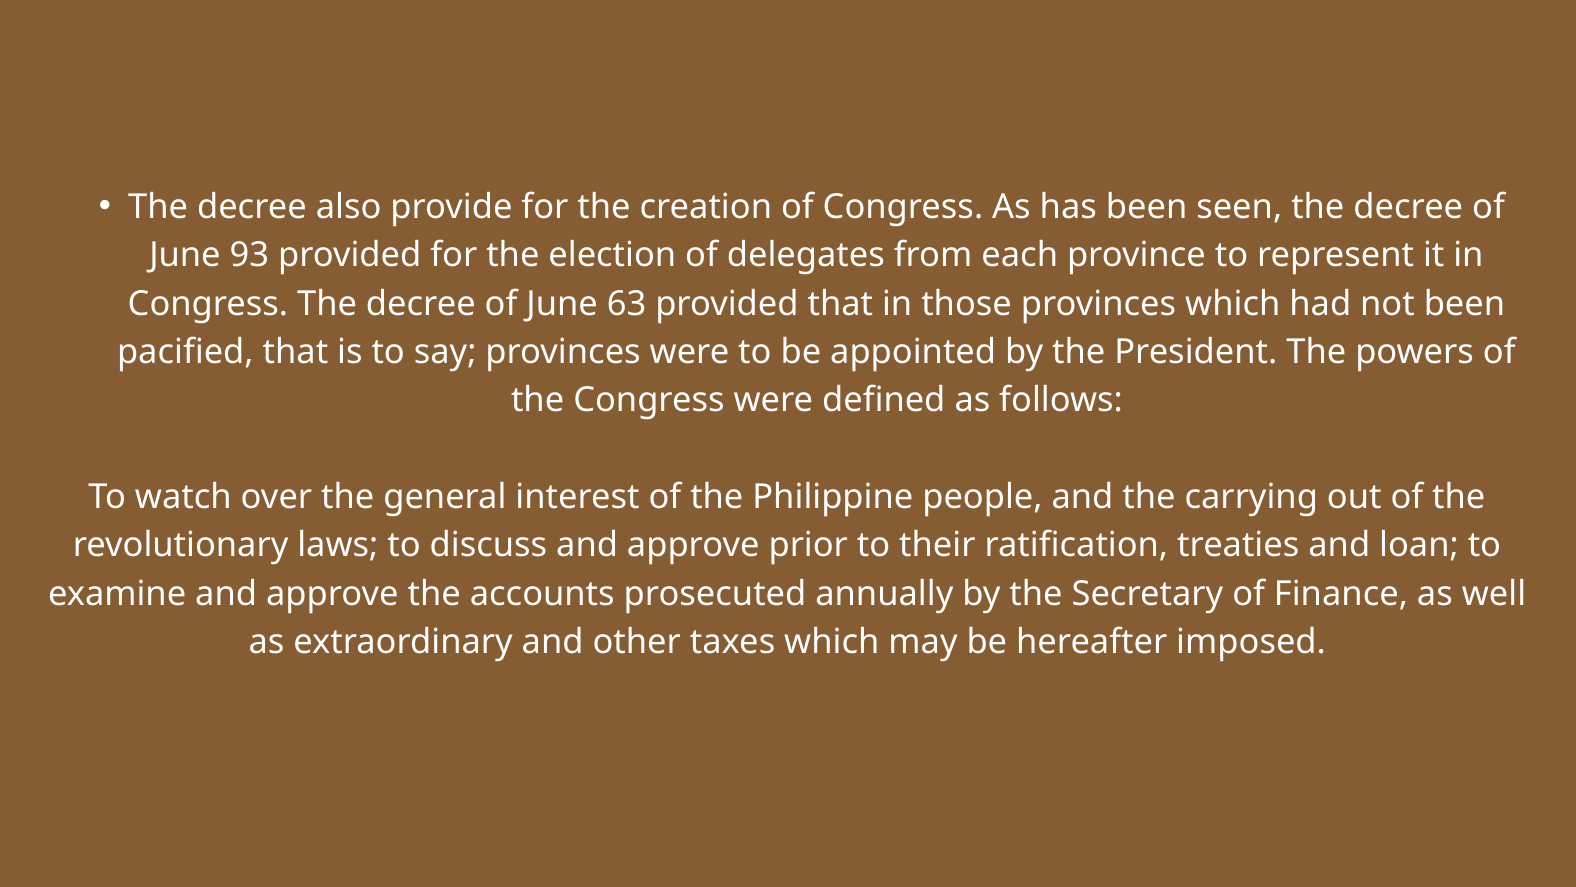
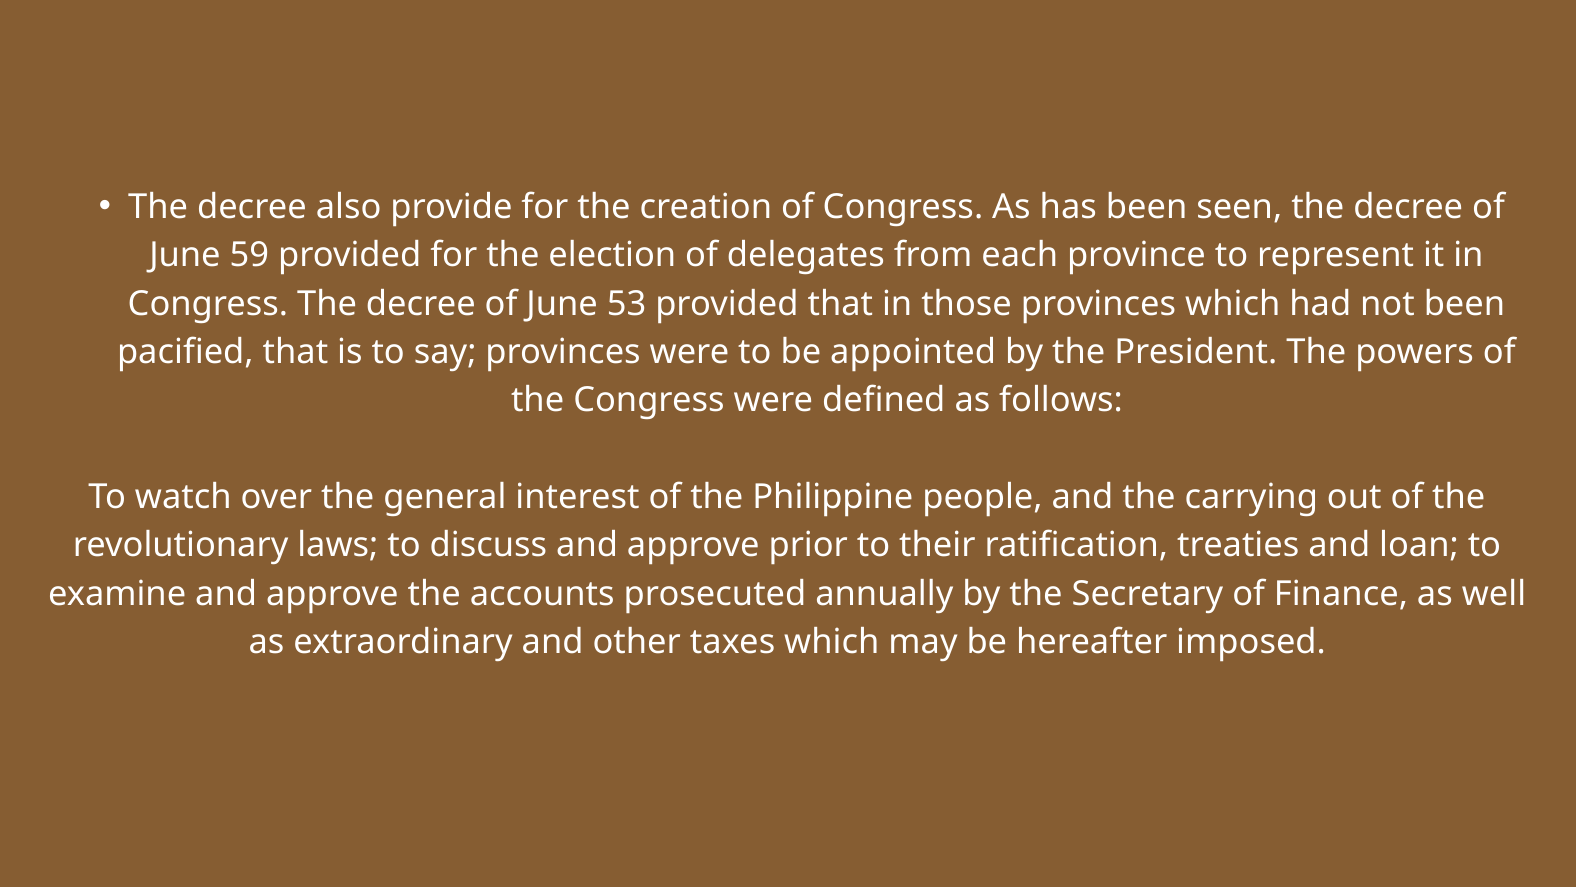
93: 93 -> 59
63: 63 -> 53
